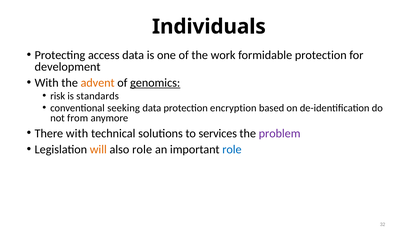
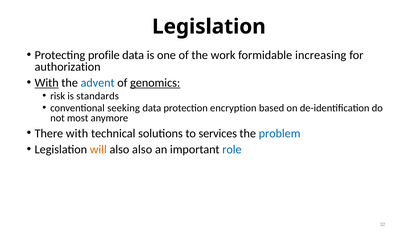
Individuals at (209, 27): Individuals -> Legislation
access: access -> profile
formidable protection: protection -> increasing
development: development -> authorization
With at (47, 83) underline: none -> present
advent colour: orange -> blue
from: from -> most
problem colour: purple -> blue
also role: role -> also
